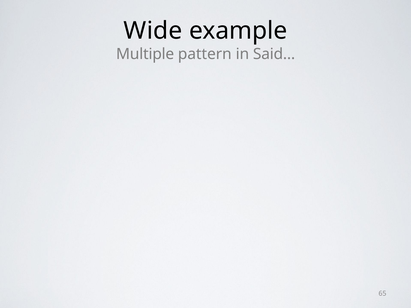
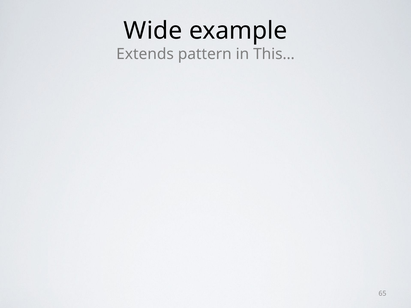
Multiple: Multiple -> Extends
Said…: Said… -> This…
